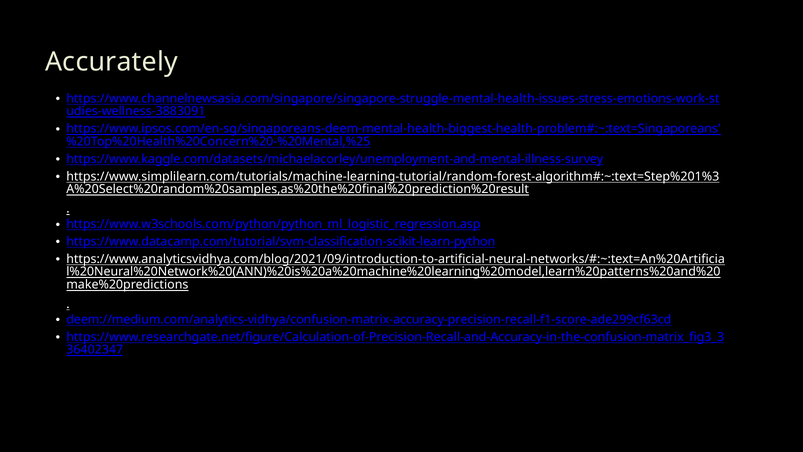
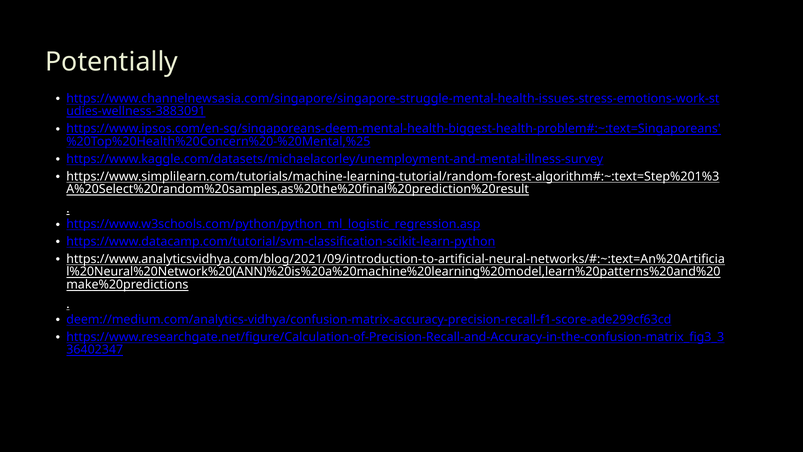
Accurately: Accurately -> Potentially
